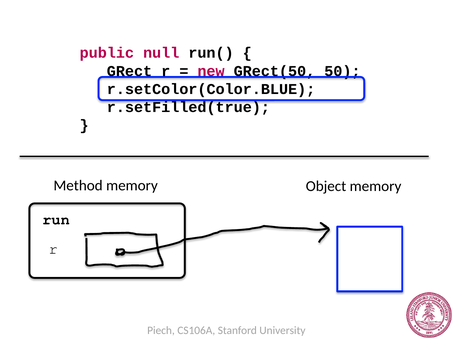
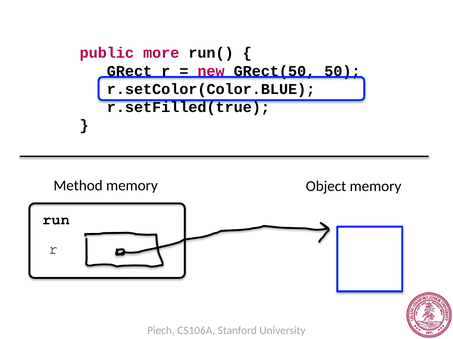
null: null -> more
